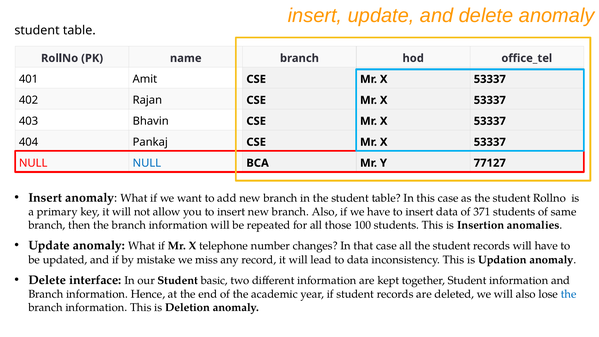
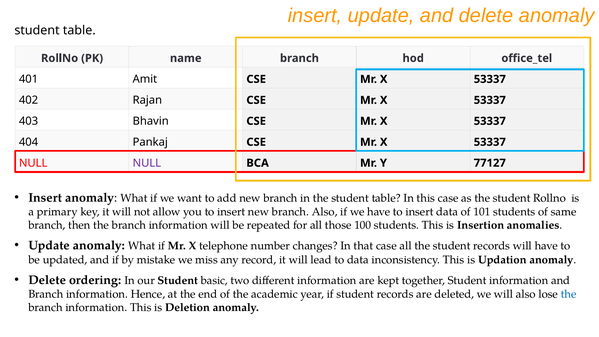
NULL at (147, 163) colour: blue -> purple
371: 371 -> 101
interface: interface -> ordering
